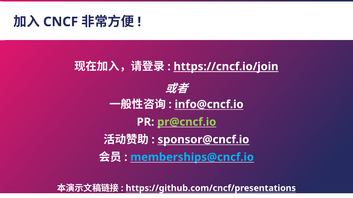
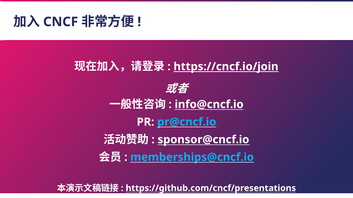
pr@cncf.io colour: light green -> light blue
